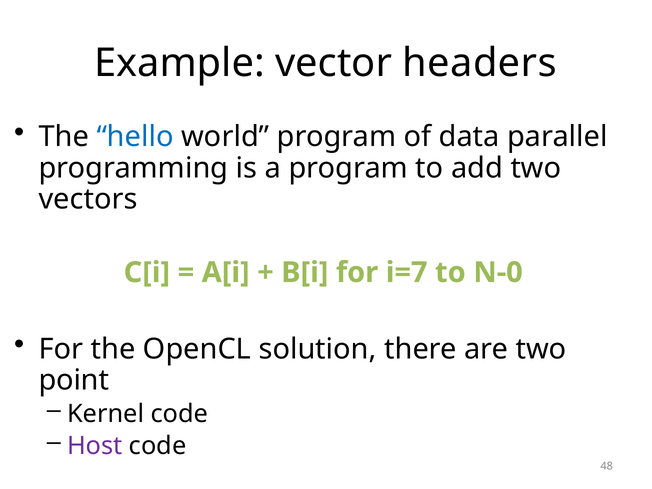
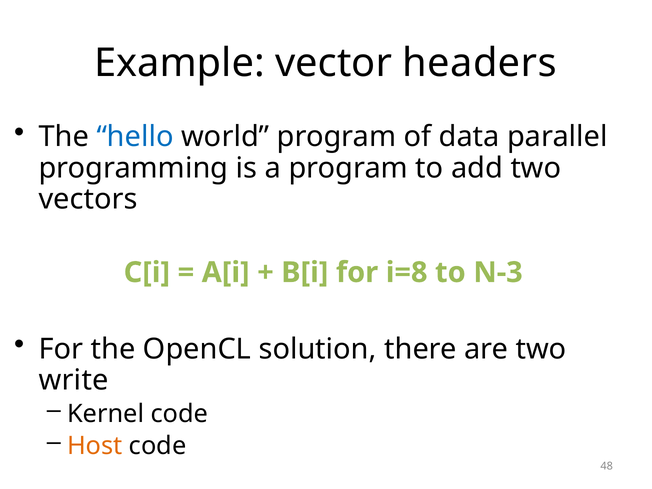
i=7: i=7 -> i=8
N-0: N-0 -> N-3
point: point -> write
Host colour: purple -> orange
